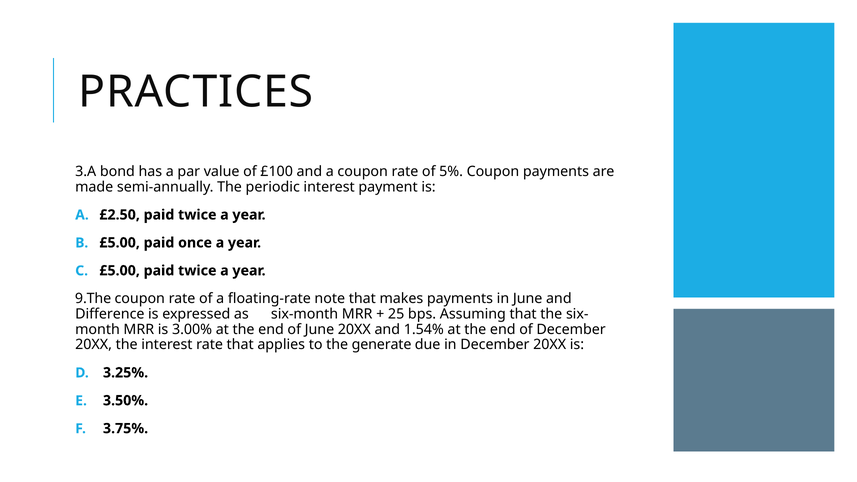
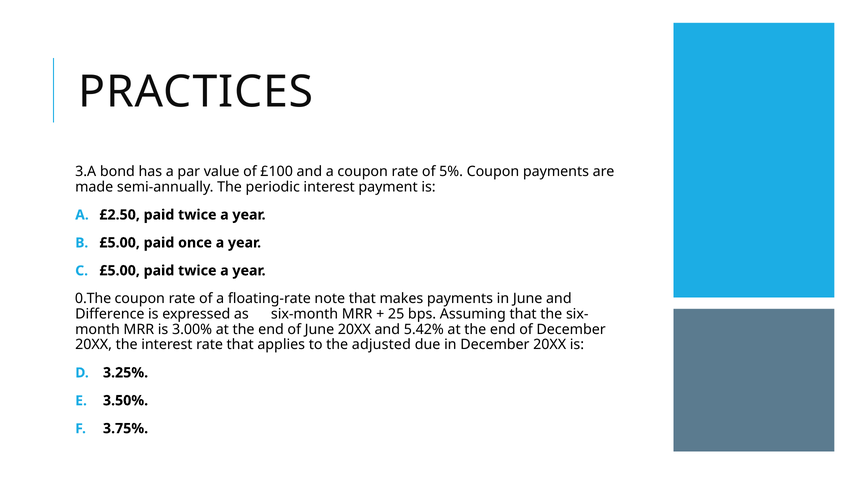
9.The: 9.The -> 0.The
1.54%: 1.54% -> 5.42%
generate: generate -> adjusted
